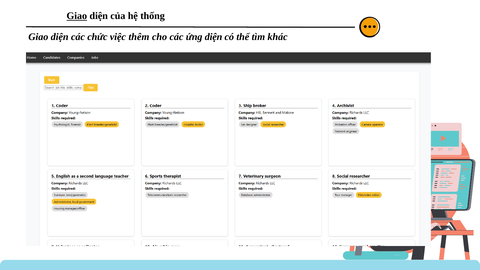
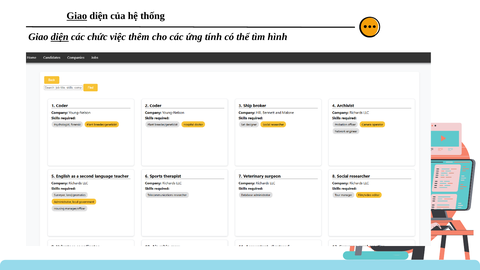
diện at (60, 37) underline: none -> present
ứng diện: diện -> tính
khác: khác -> hình
